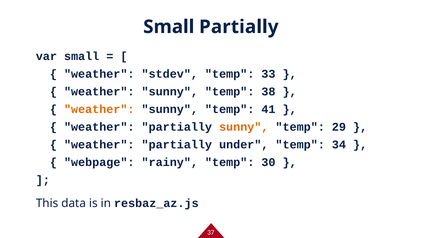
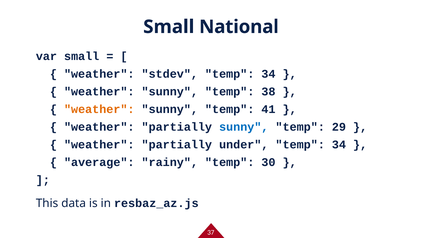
Small Partially: Partially -> National
33 at (268, 74): 33 -> 34
sunny at (244, 127) colour: orange -> blue
webpage: webpage -> average
